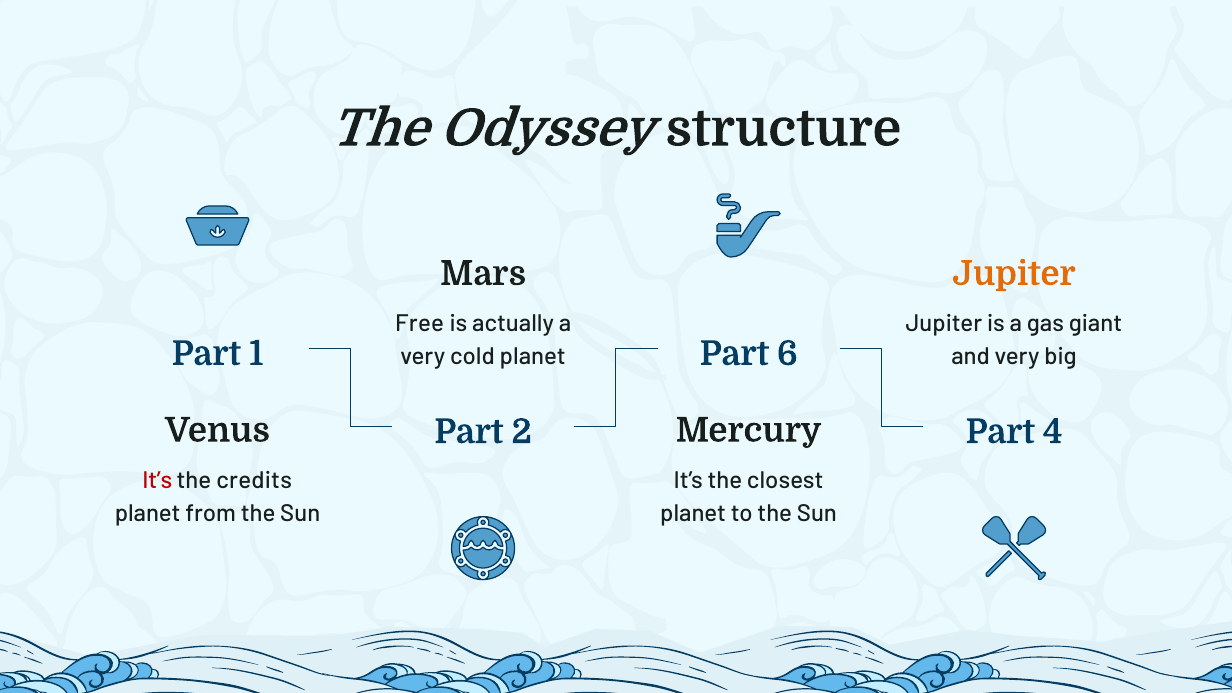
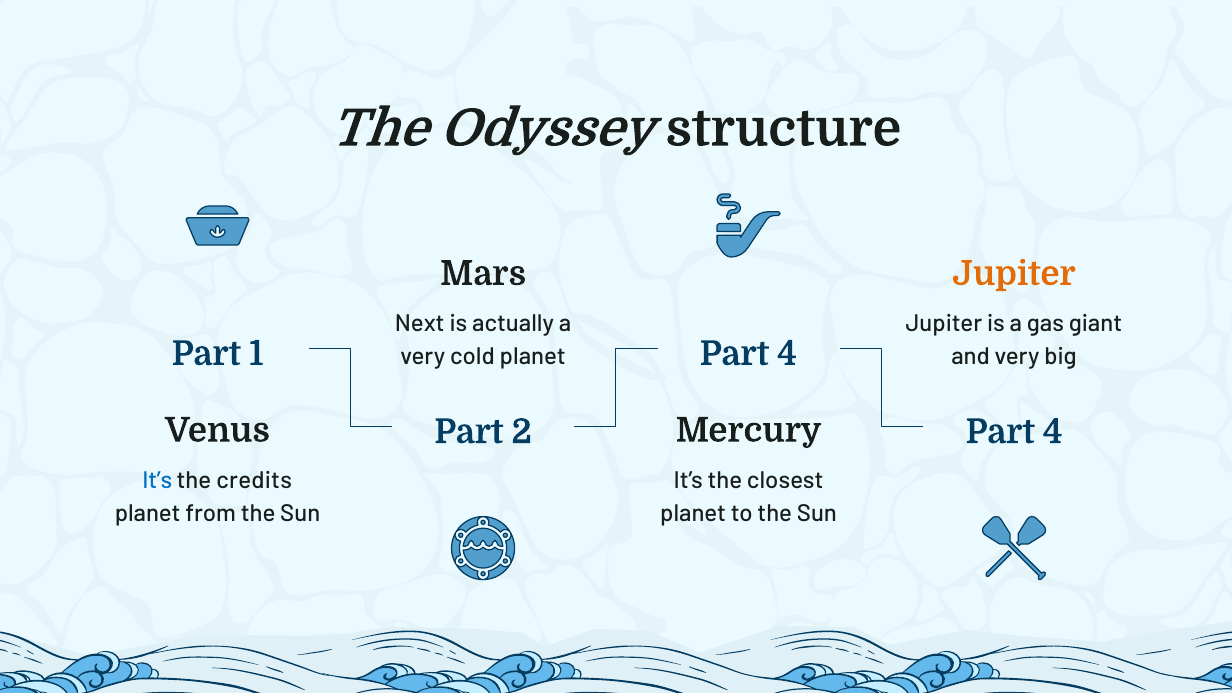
Free: Free -> Next
6 at (787, 354): 6 -> 4
It’s at (157, 480) colour: red -> blue
